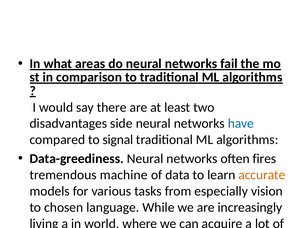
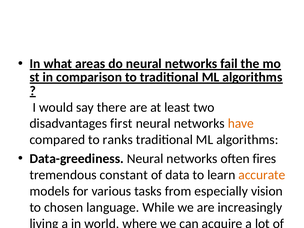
side: side -> first
have colour: blue -> orange
signal: signal -> ranks
machine: machine -> constant
